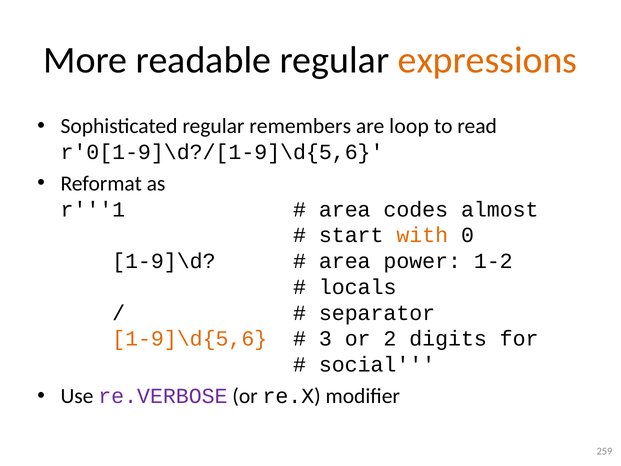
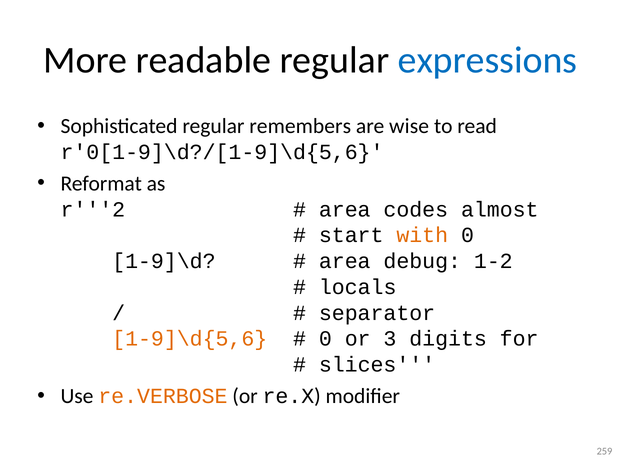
expressions colour: orange -> blue
loop: loop -> wise
r'''1: r'''1 -> r'''2
power: power -> debug
3 at (325, 339): 3 -> 0
2: 2 -> 3
social: social -> slices
re.VERBOSE colour: purple -> orange
